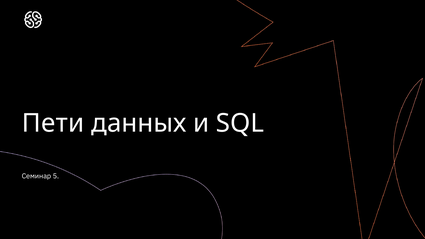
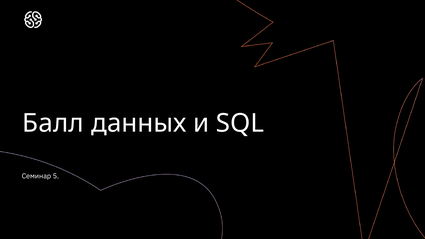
Пети: Пети -> Балл
